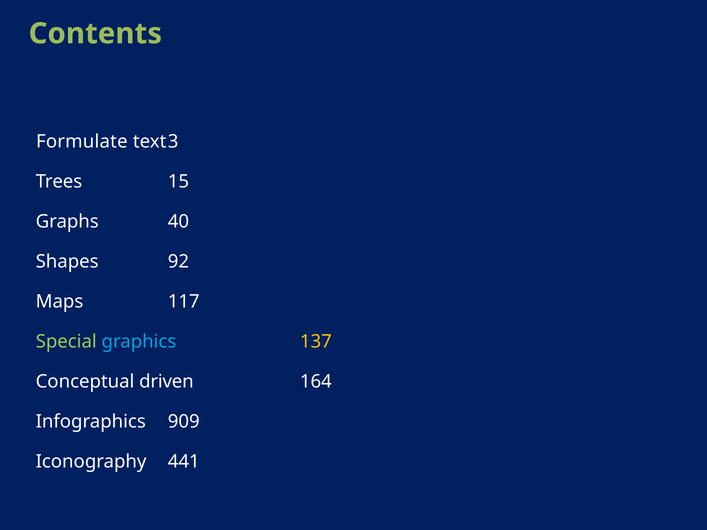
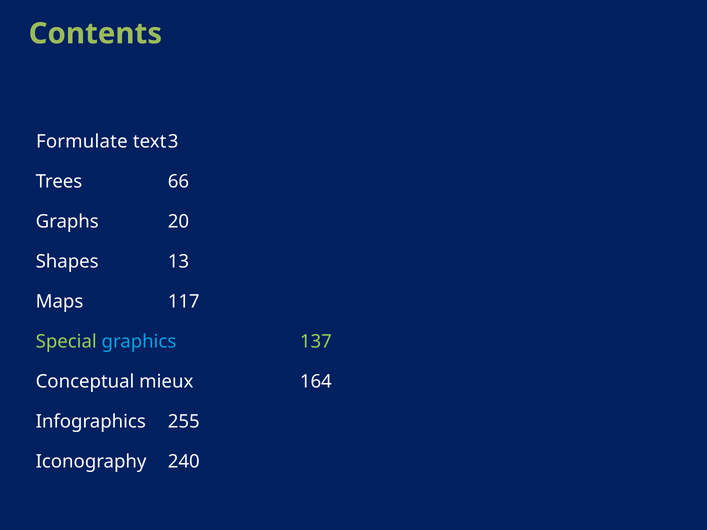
15: 15 -> 66
40: 40 -> 20
92: 92 -> 13
137 colour: yellow -> light green
driven: driven -> mieux
909: 909 -> 255
441: 441 -> 240
